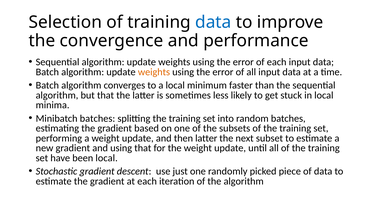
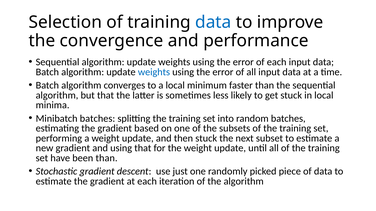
weights at (154, 72) colour: orange -> blue
then latter: latter -> stuck
been local: local -> than
